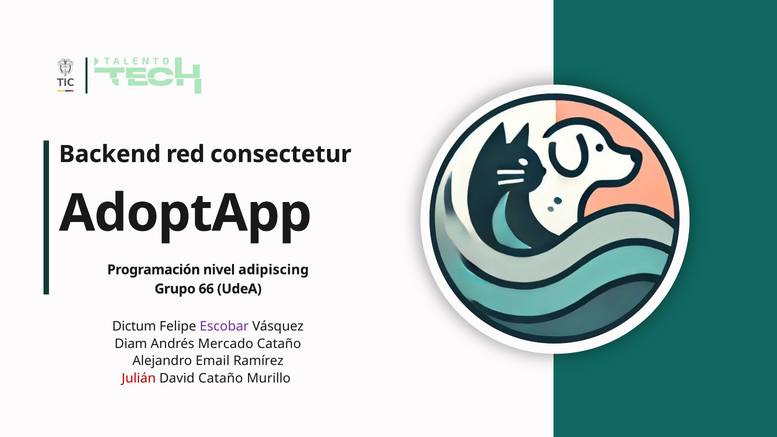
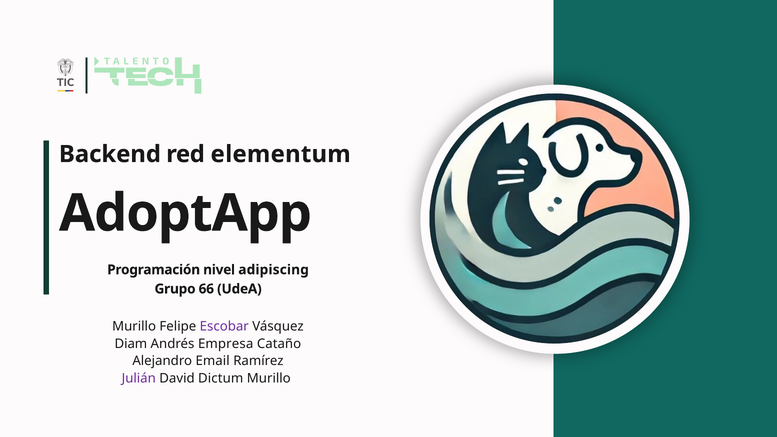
consectetur: consectetur -> elementum
Dictum at (134, 327): Dictum -> Murillo
Mercado: Mercado -> Empresa
Julián colour: red -> purple
David Cataño: Cataño -> Dictum
